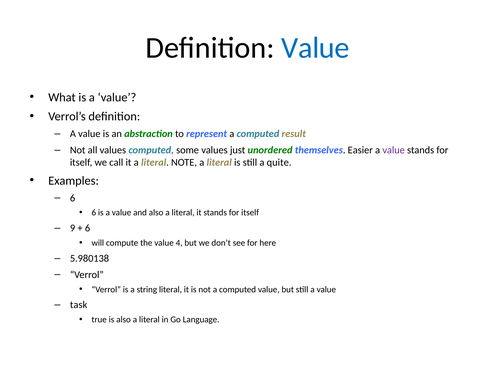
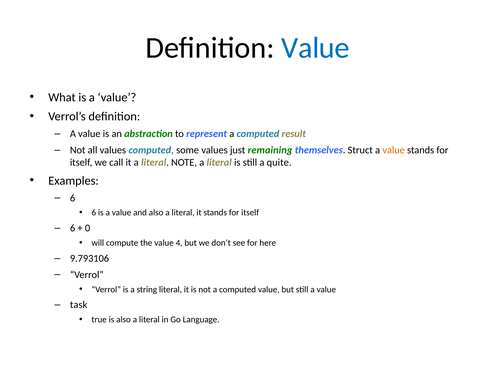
unordered: unordered -> remaining
Easier: Easier -> Struct
value at (394, 150) colour: purple -> orange
9 at (73, 228): 9 -> 6
6 at (88, 228): 6 -> 0
5.980138: 5.980138 -> 9.793106
